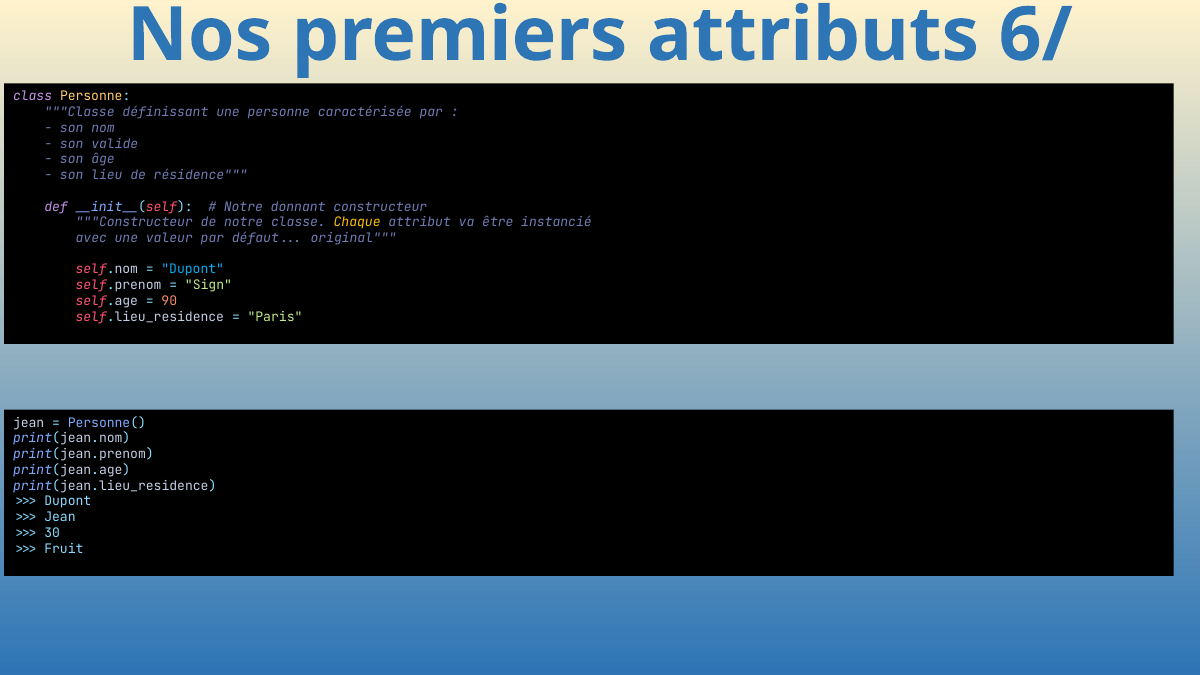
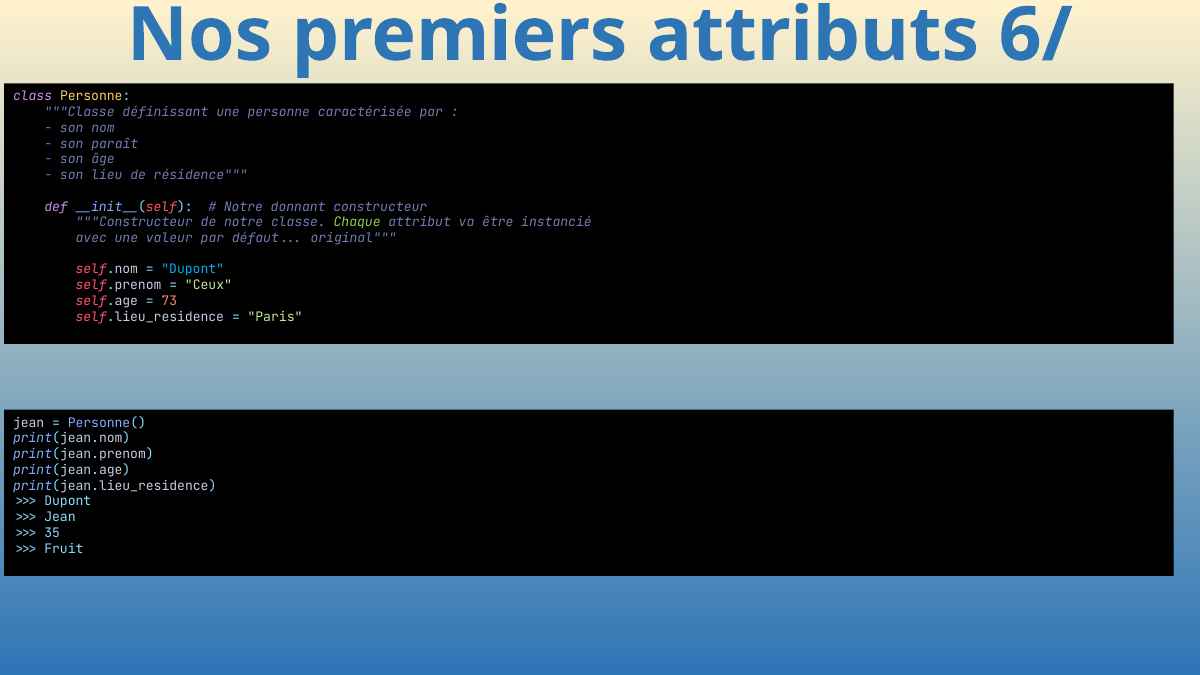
valide: valide -> paraît
Chaque colour: yellow -> light green
Sign: Sign -> Ceux
90: 90 -> 73
30: 30 -> 35
